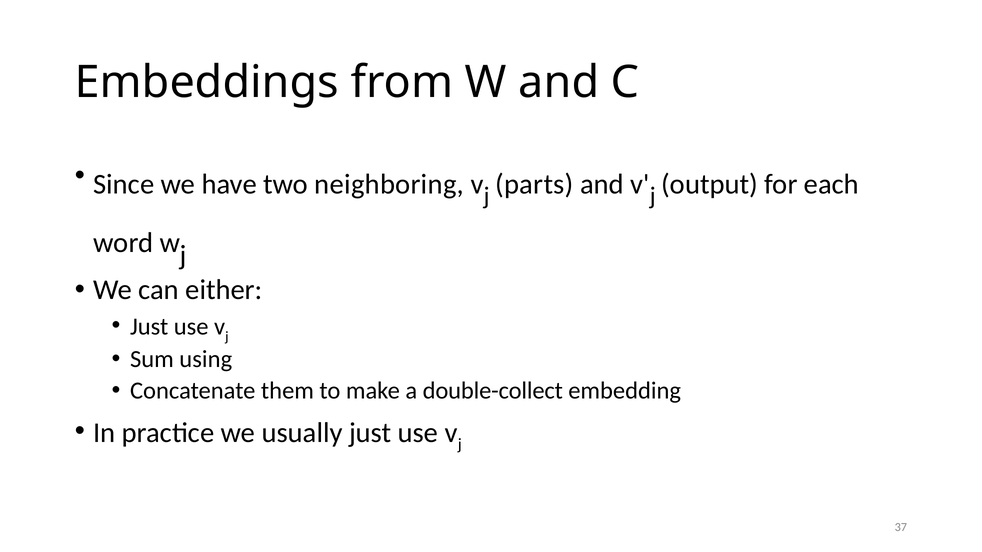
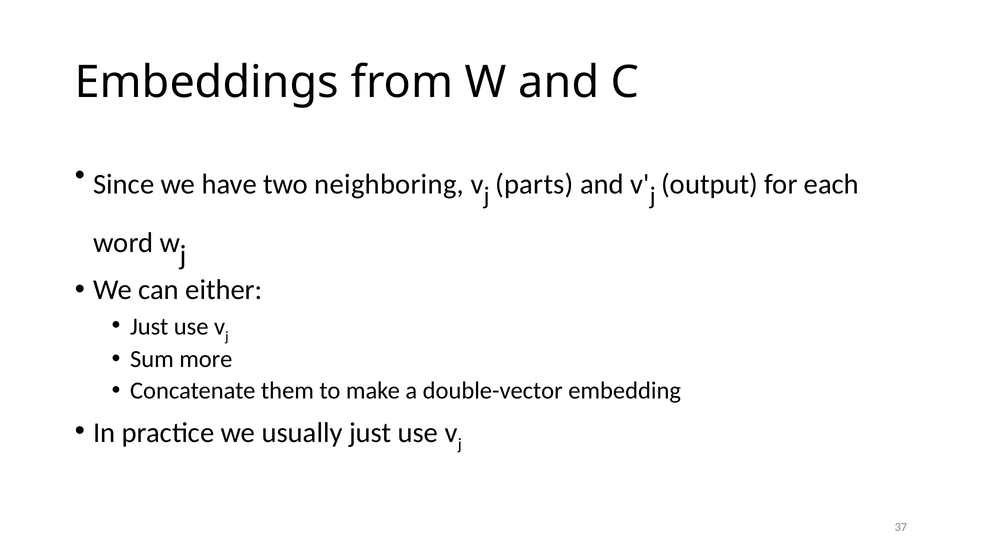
using: using -> more
double-collect: double-collect -> double-vector
